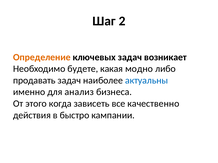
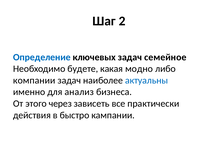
Определение colour: orange -> blue
возникает: возникает -> семейное
продавать: продавать -> компании
когда: когда -> через
качественно: качественно -> практически
